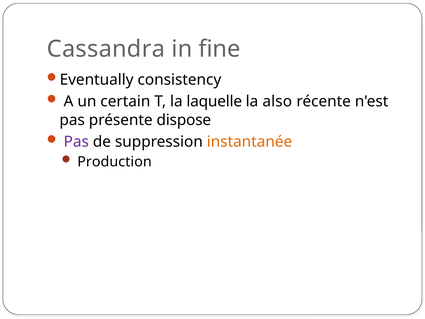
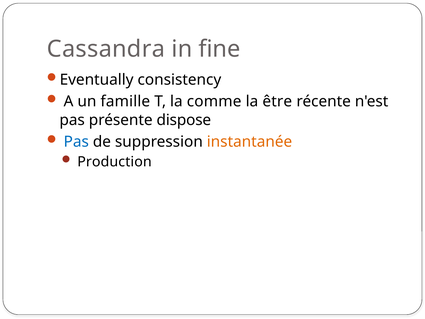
certain: certain -> famille
laquelle: laquelle -> comme
also: also -> être
Pas at (76, 142) colour: purple -> blue
